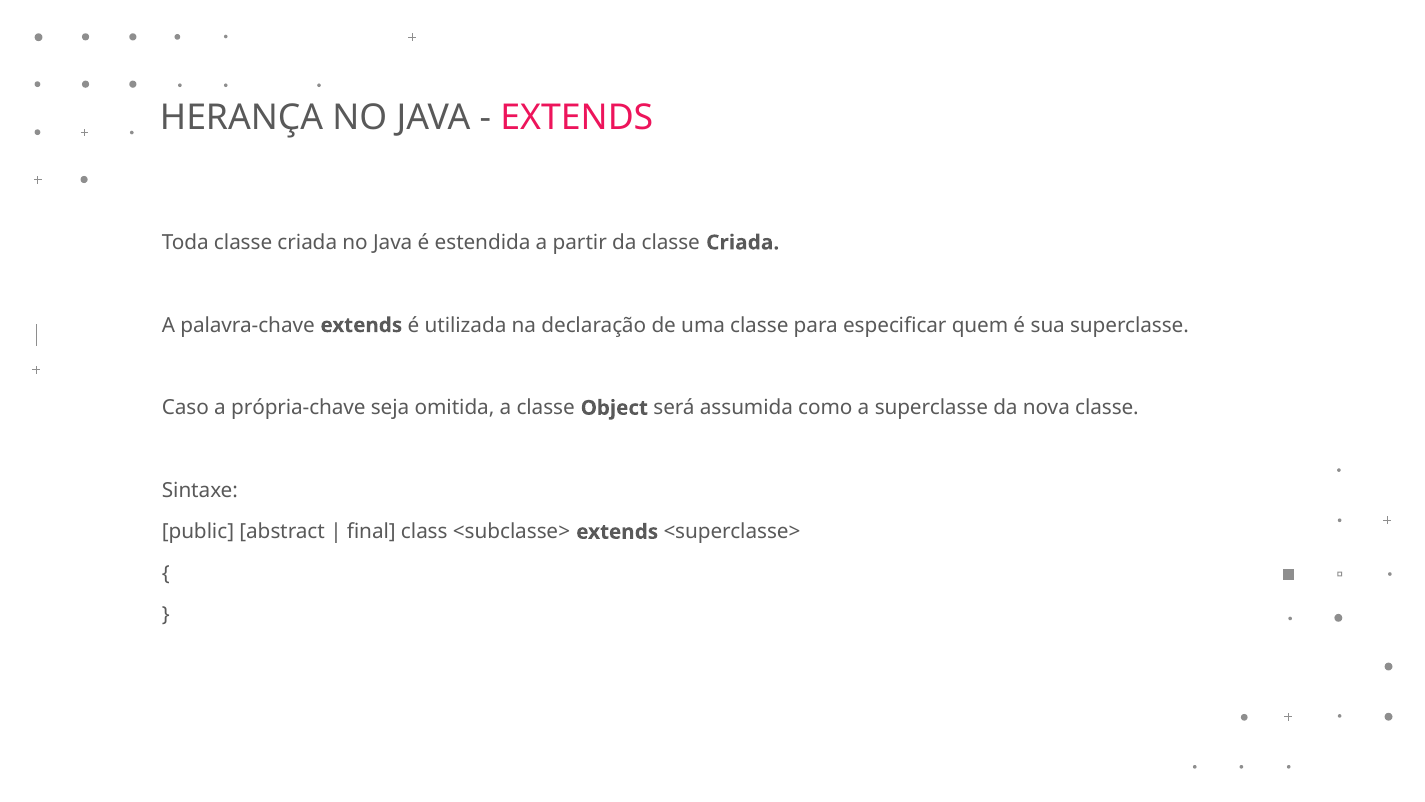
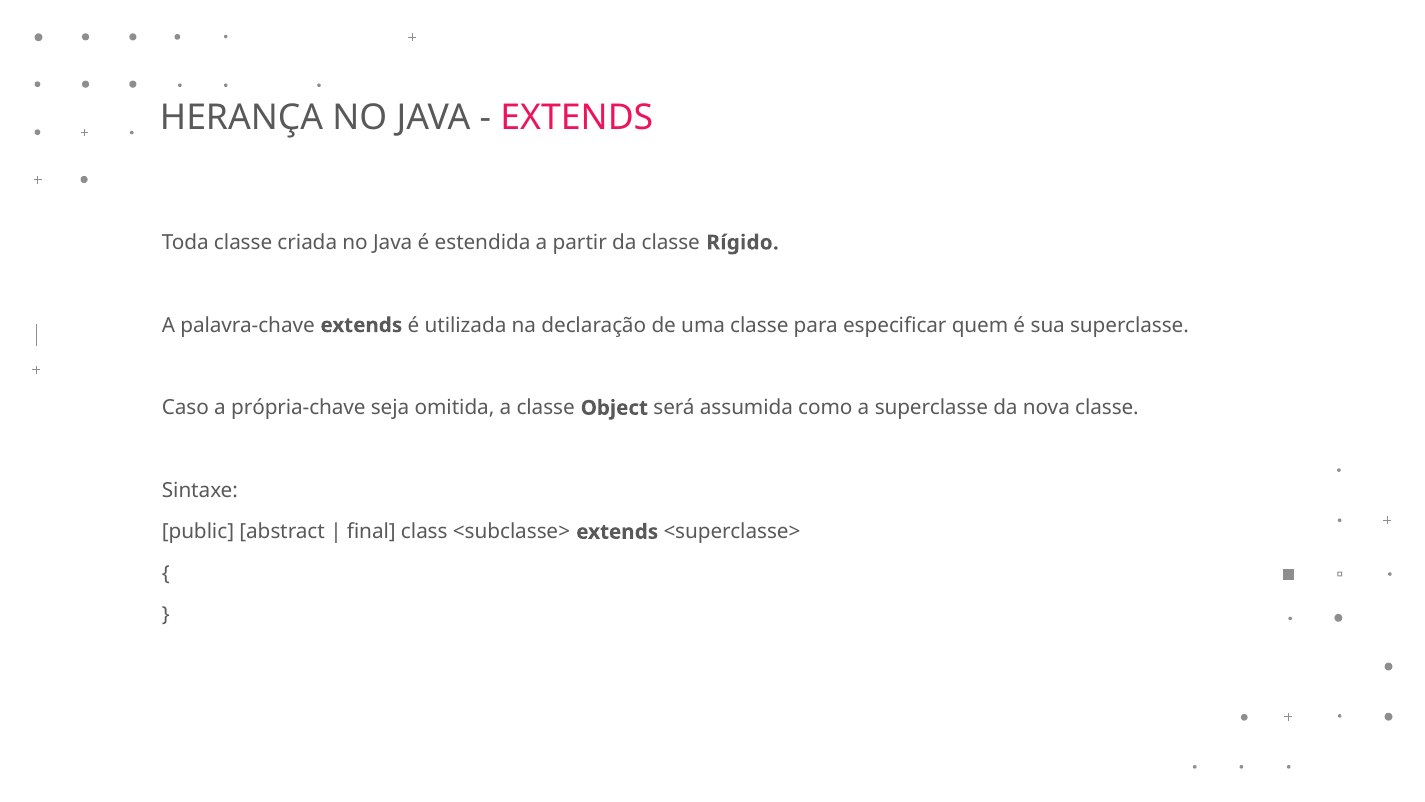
da classe Criada: Criada -> Rígido
